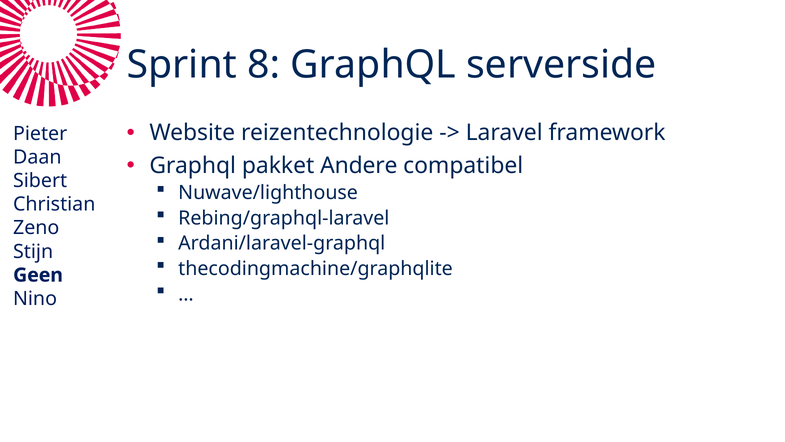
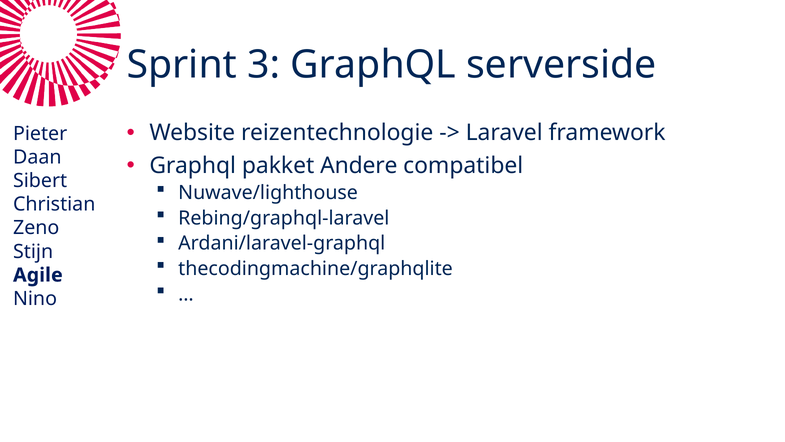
8: 8 -> 3
Geen: Geen -> Agile
